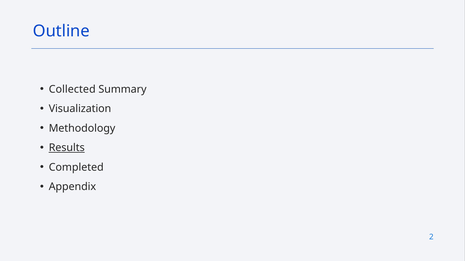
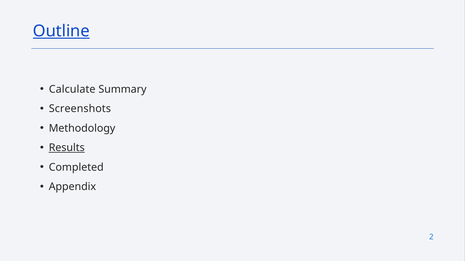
Outline underline: none -> present
Collected: Collected -> Calculate
Visualization: Visualization -> Screenshots
